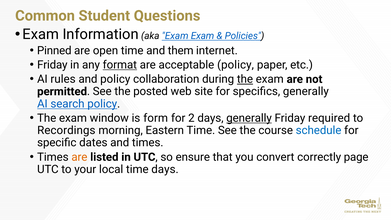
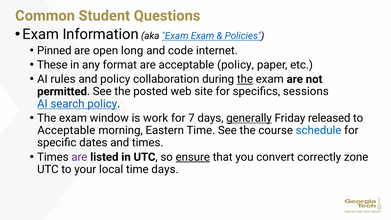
open time: time -> long
them: them -> code
Friday at (52, 65): Friday -> These
format underline: present -> none
specifics generally: generally -> sessions
form: form -> work
2: 2 -> 7
required: required -> released
Recordings at (66, 130): Recordings -> Acceptable
are at (79, 157) colour: orange -> purple
ensure underline: none -> present
page: page -> zone
